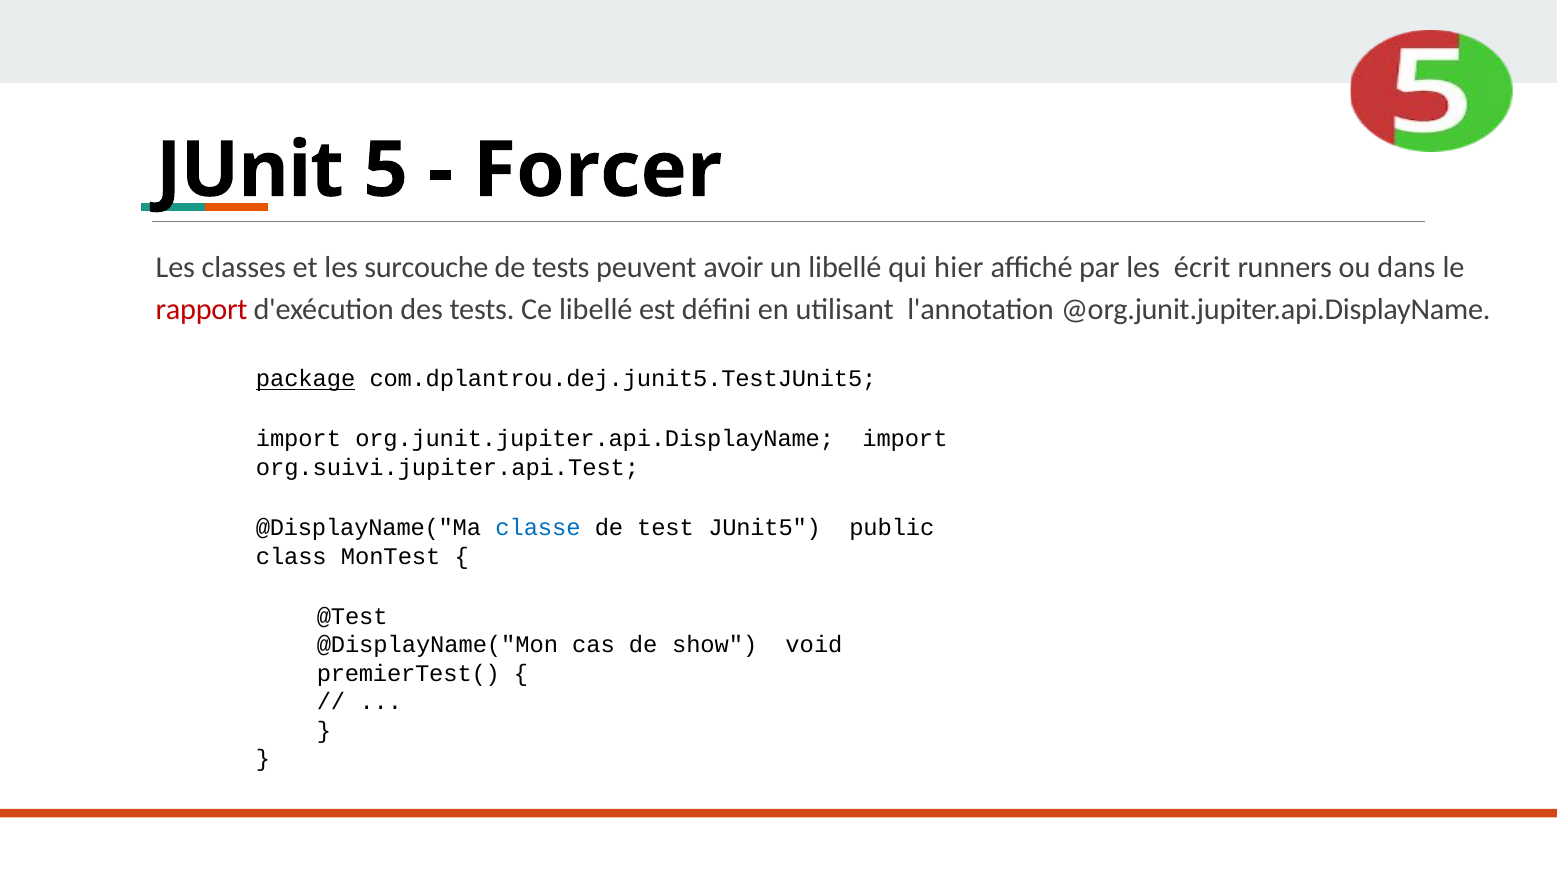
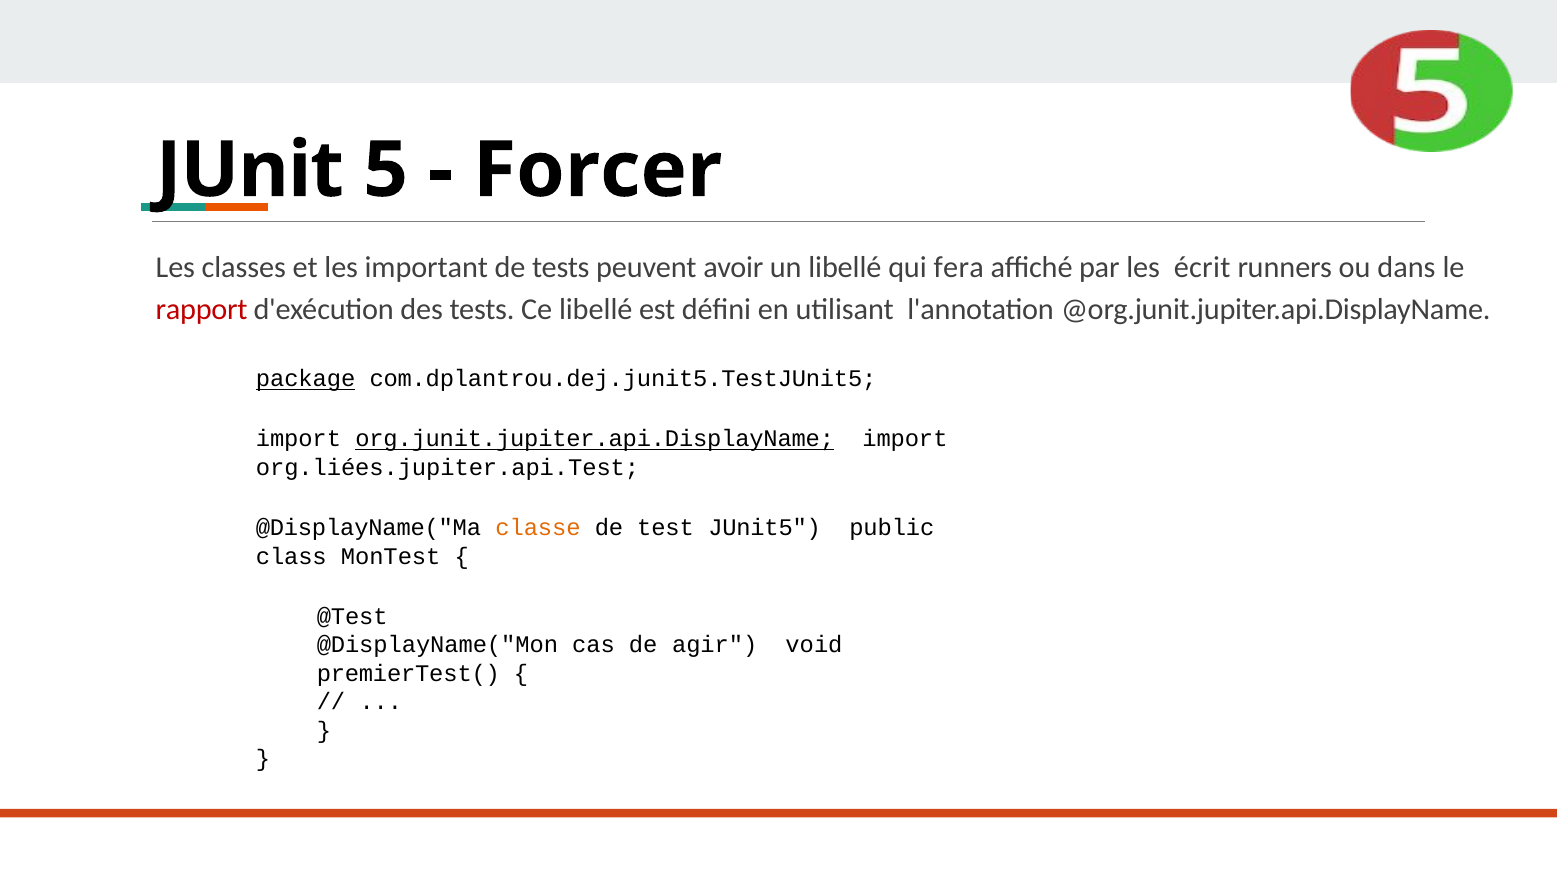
surcouche: surcouche -> important
hier: hier -> fera
org.junit.jupiter.api.DisplayName underline: none -> present
org.suivi.jupiter.api.Test: org.suivi.jupiter.api.Test -> org.liées.jupiter.api.Test
classe colour: blue -> orange
show: show -> agir
